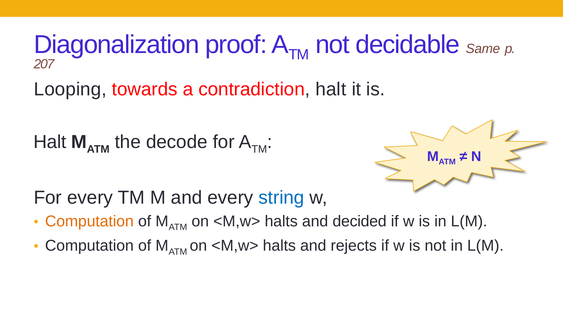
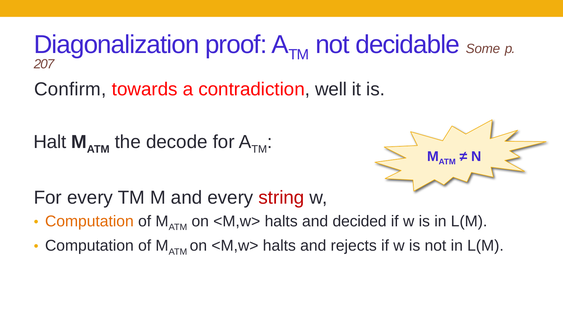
Same: Same -> Some
Looping: Looping -> Confirm
contradiction halt: halt -> well
string colour: blue -> red
